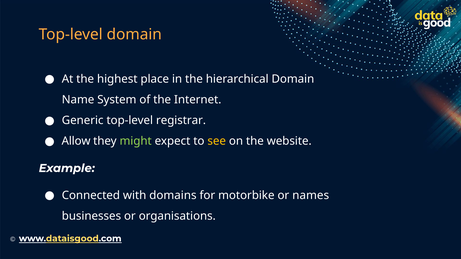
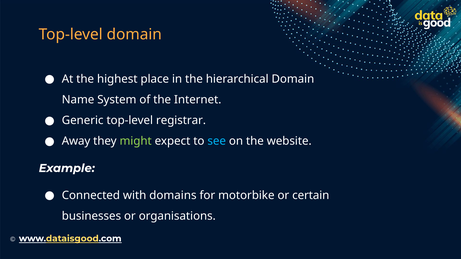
Allow: Allow -> Away
see colour: yellow -> light blue
names: names -> certain
